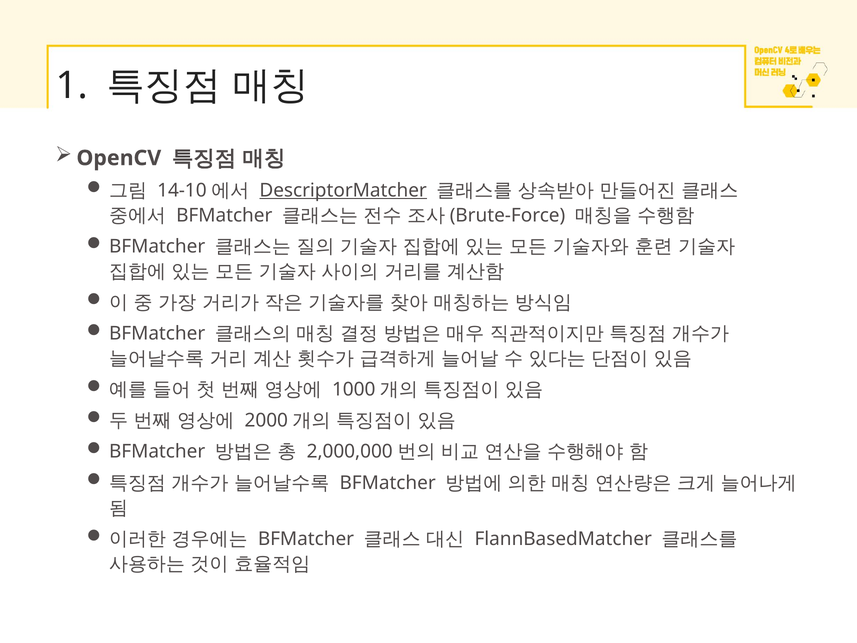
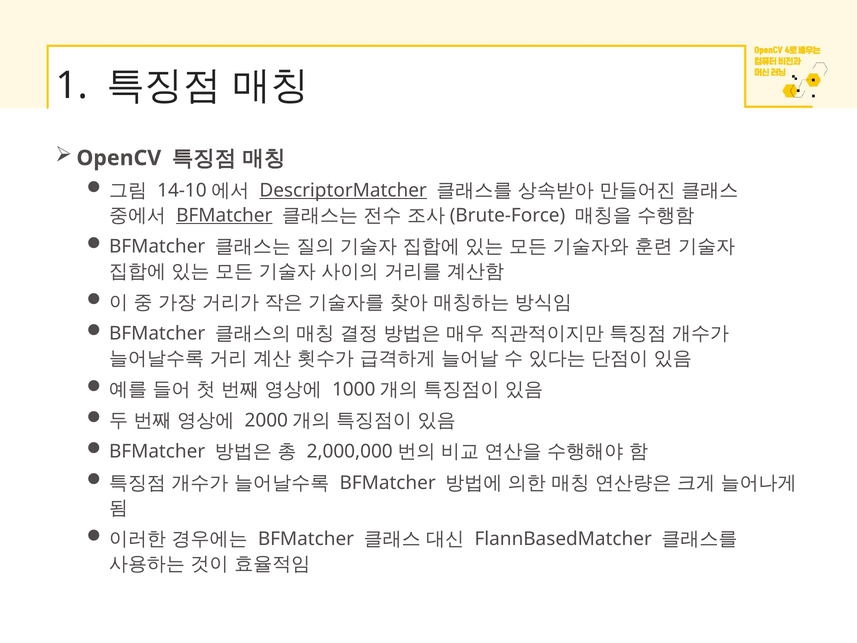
BFMatcher at (224, 215) underline: none -> present
